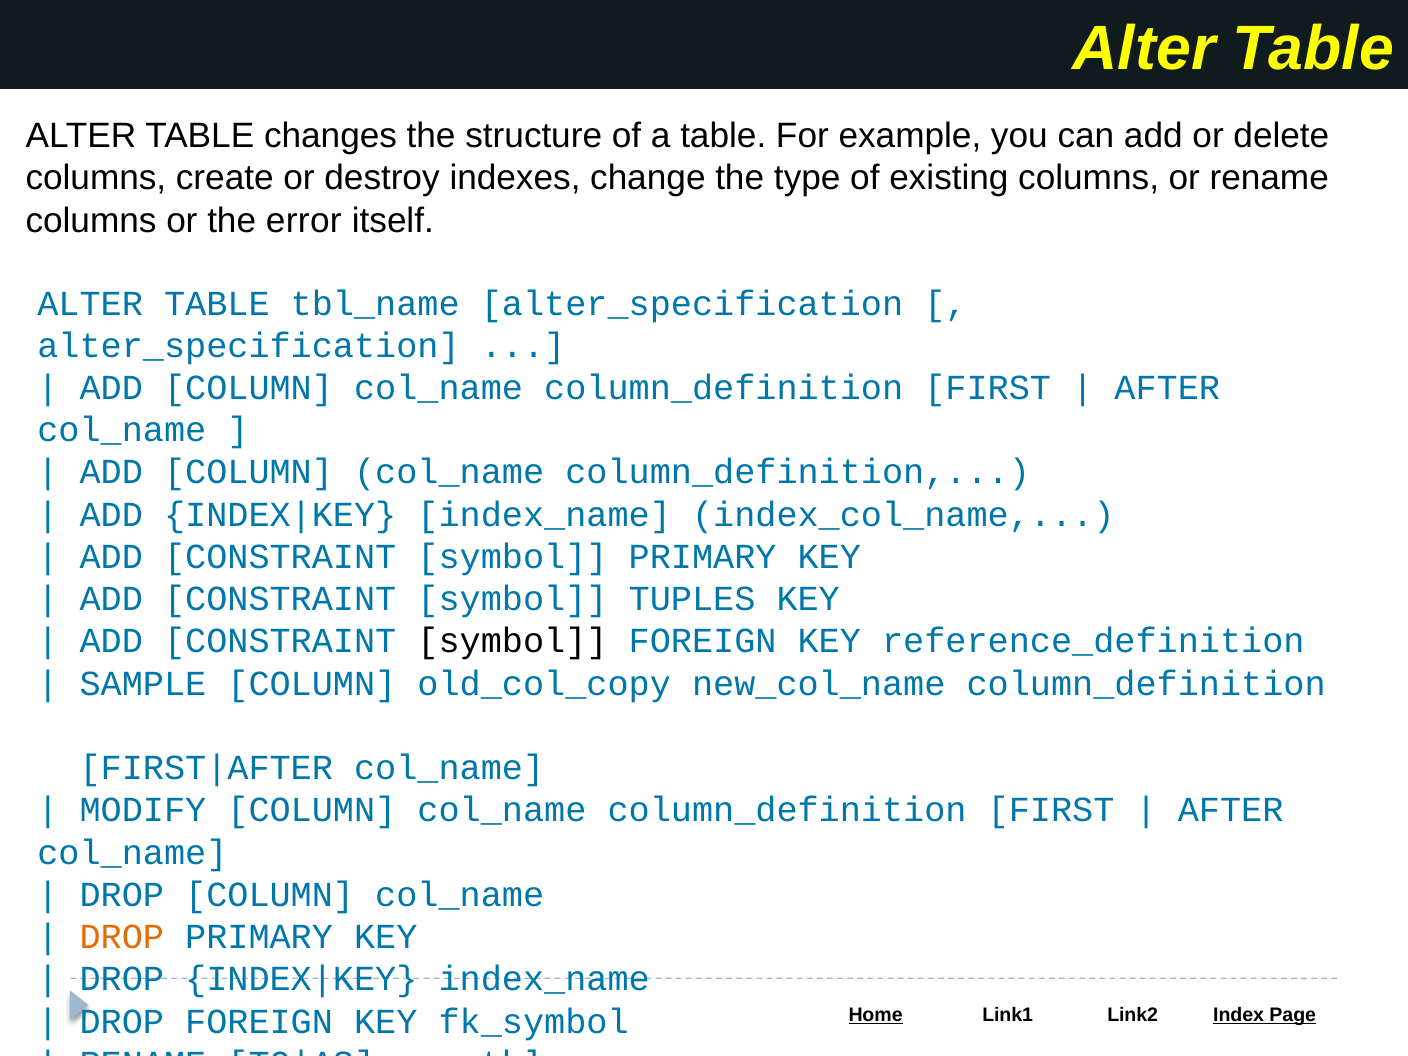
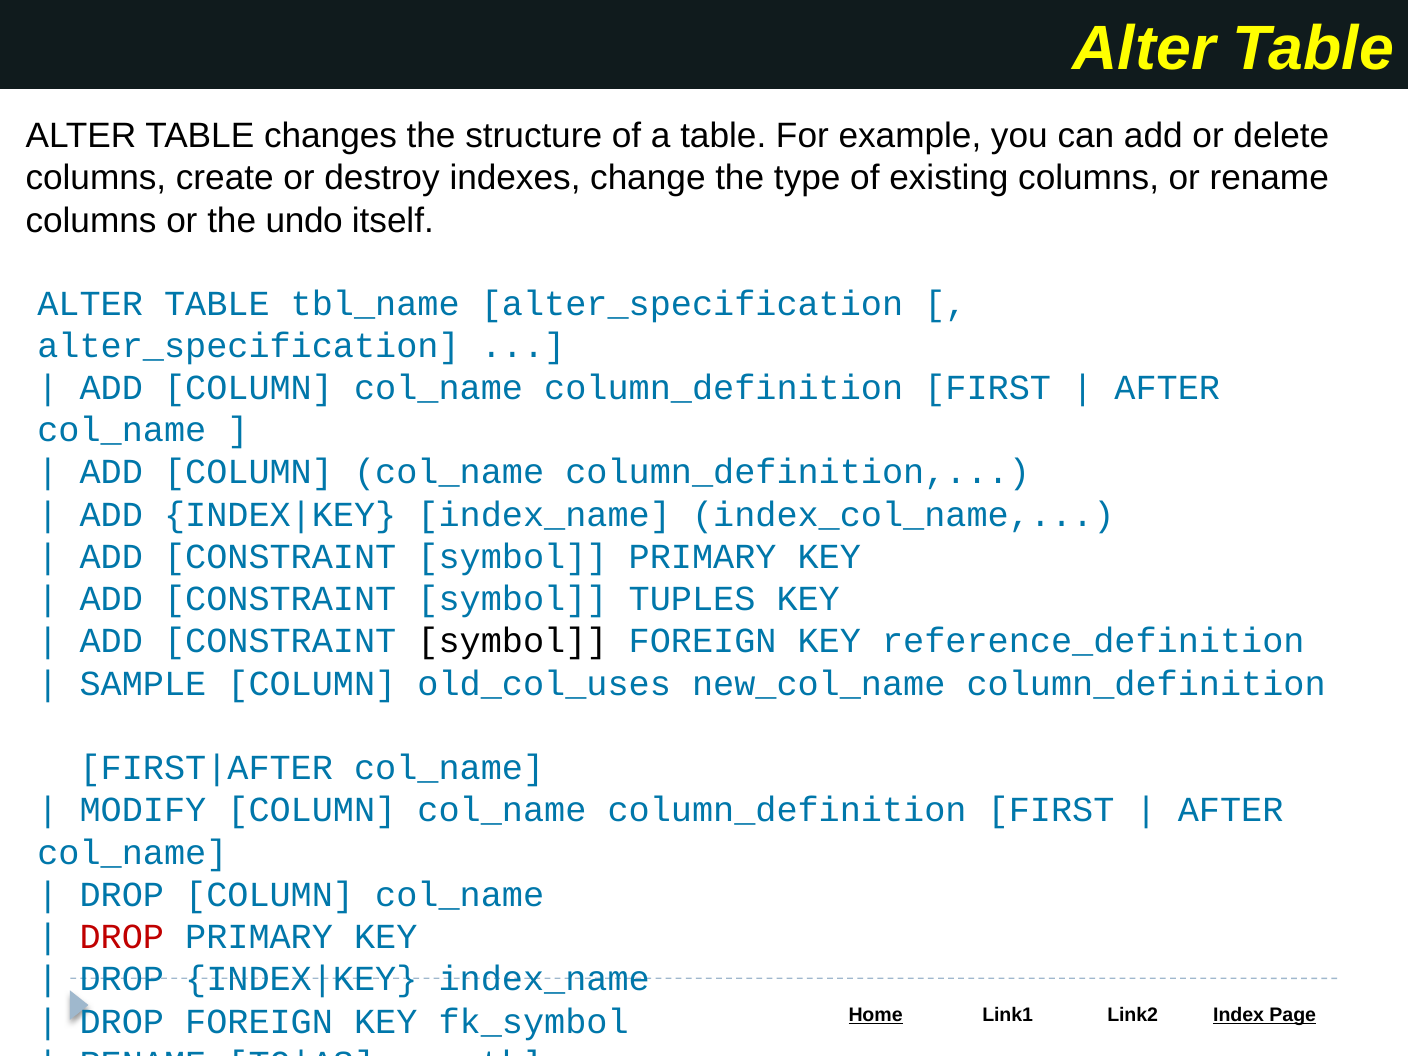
error: error -> undo
old_col_copy: old_col_copy -> old_col_uses
DROP at (122, 937) colour: orange -> red
